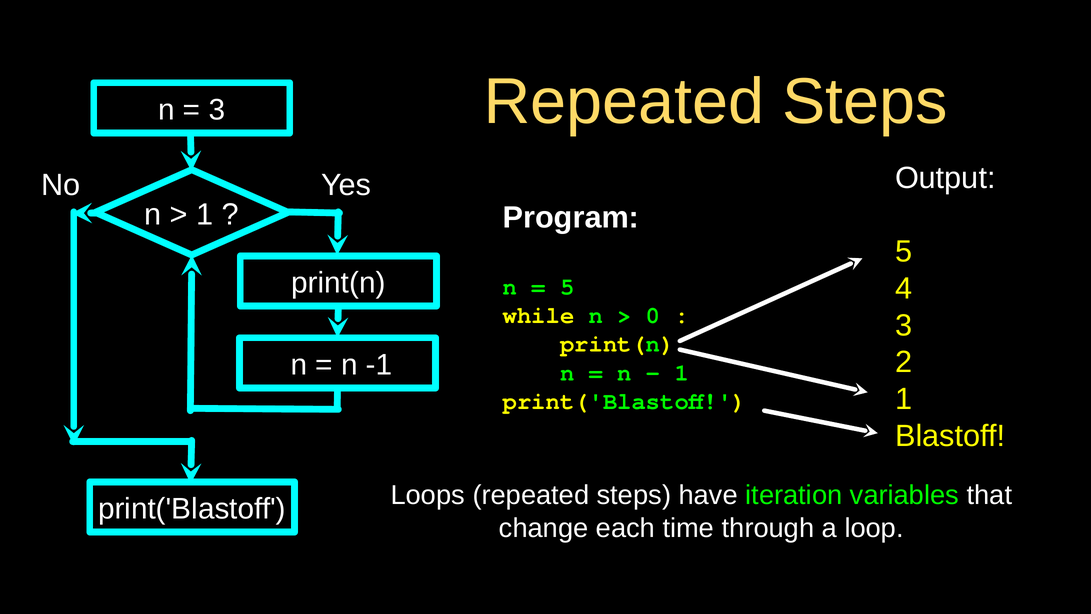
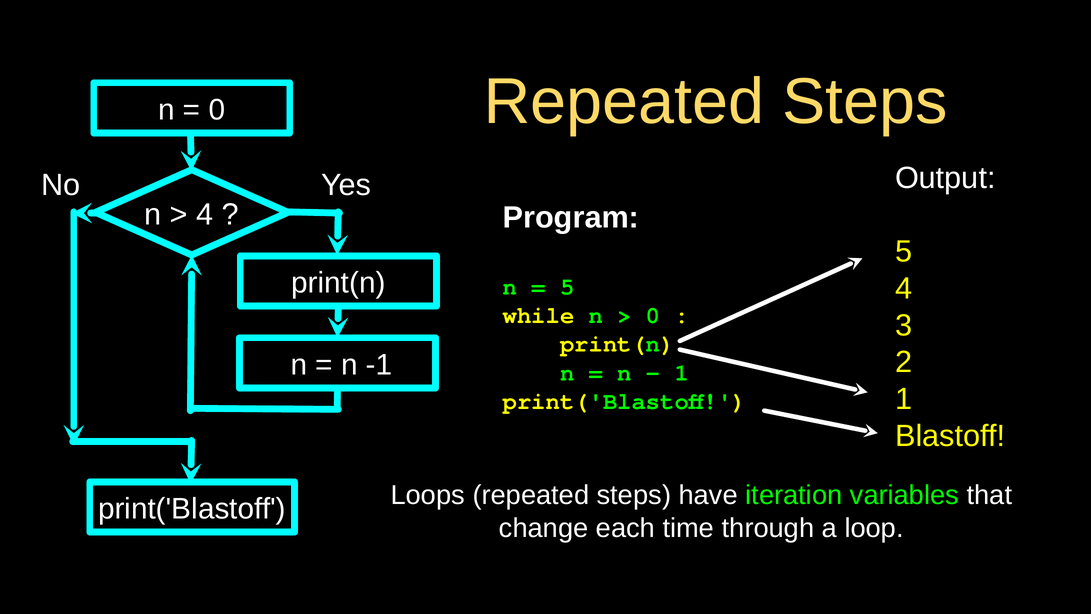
3 at (217, 110): 3 -> 0
1 at (205, 214): 1 -> 4
